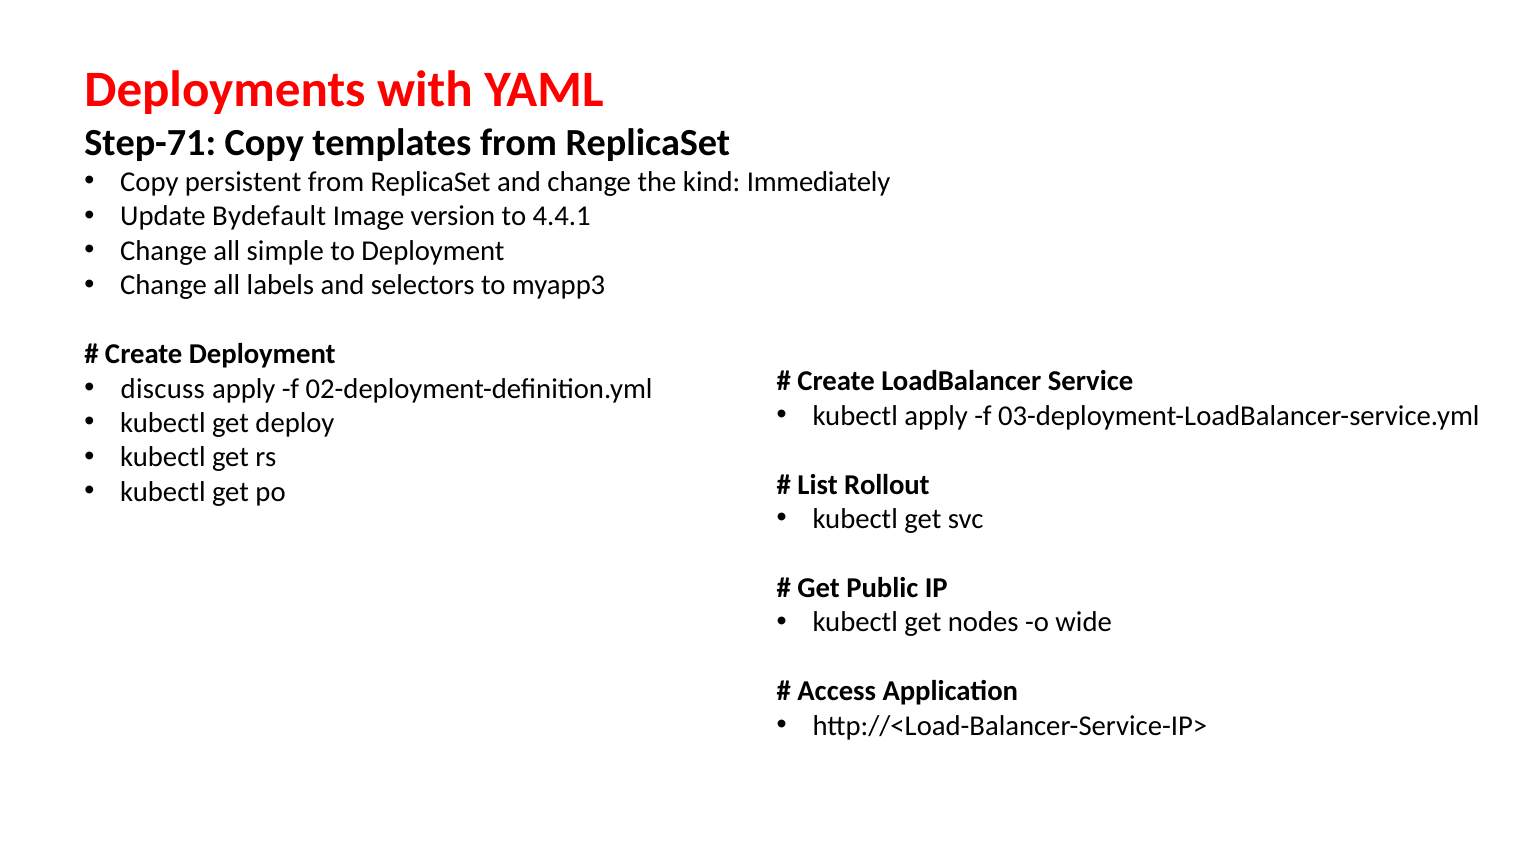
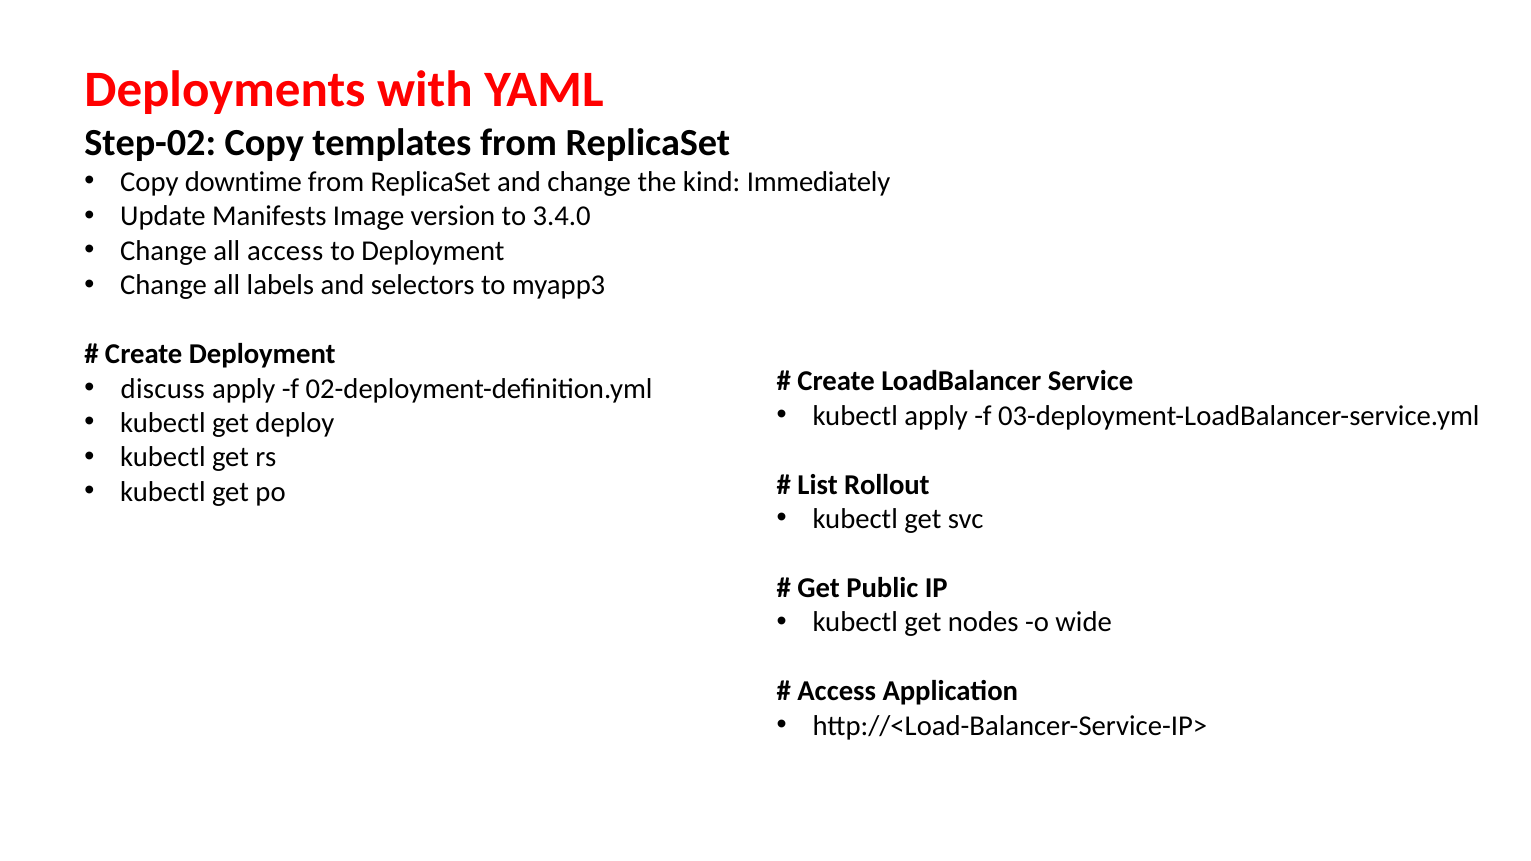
Step-71: Step-71 -> Step-02
persistent: persistent -> downtime
Bydefault: Bydefault -> Manifests
4.4.1: 4.4.1 -> 3.4.0
all simple: simple -> access
